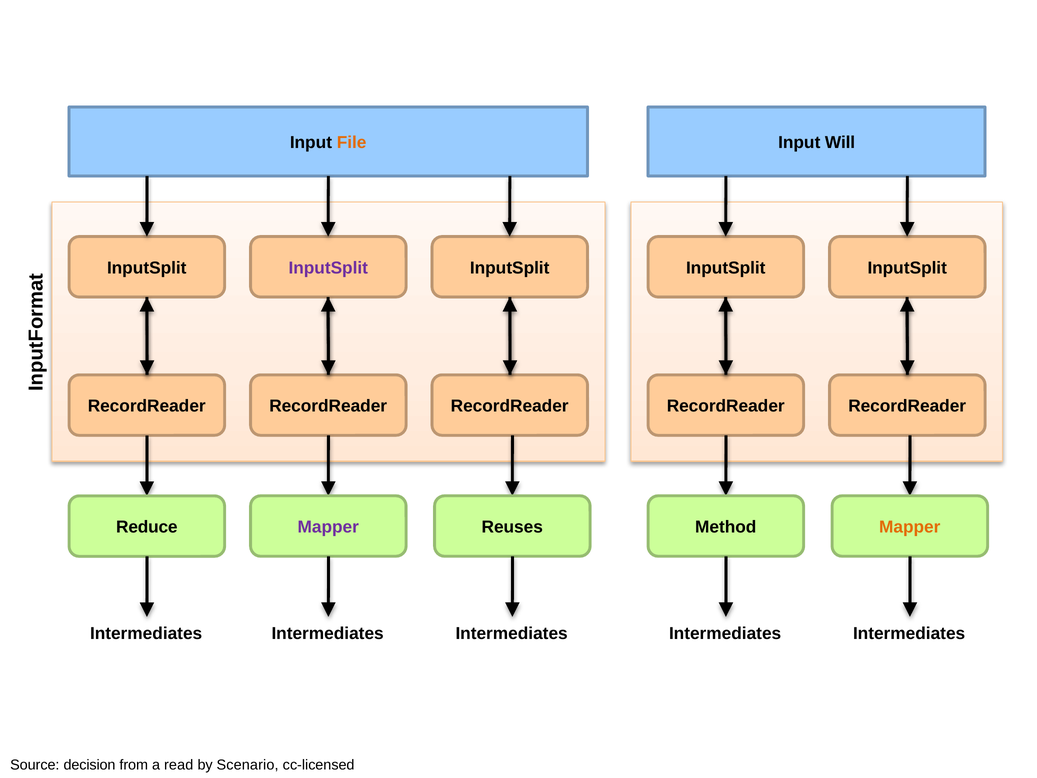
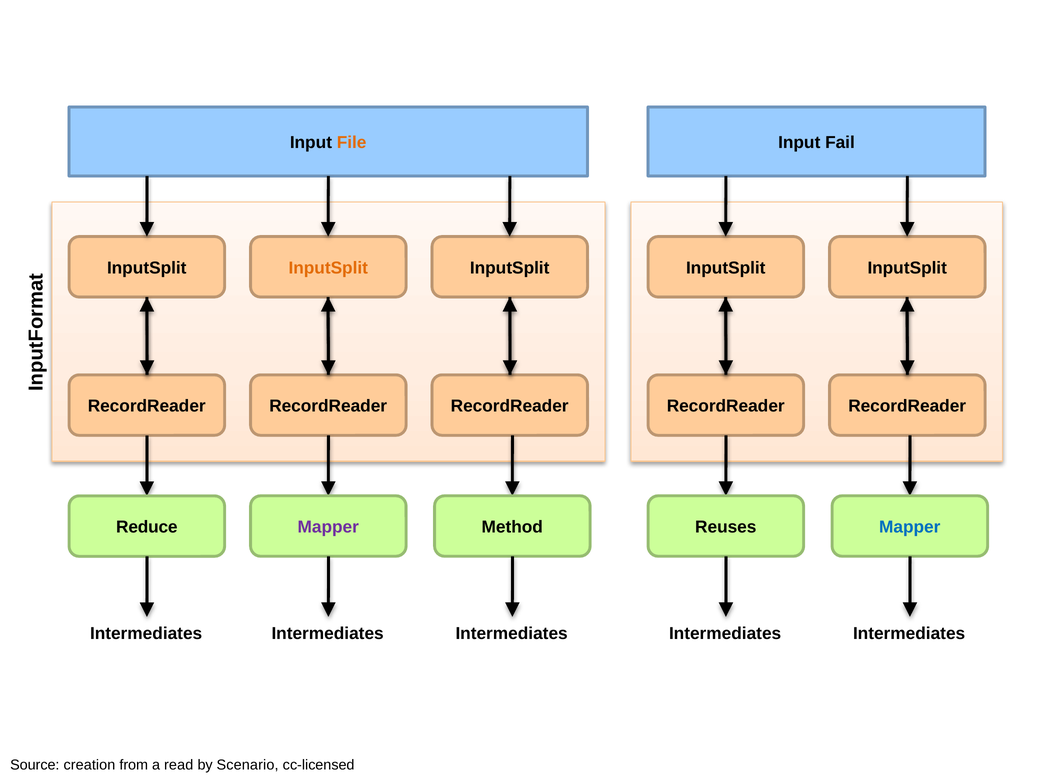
Will: Will -> Fail
InputSplit at (328, 268) colour: purple -> orange
Reuses: Reuses -> Method
Method: Method -> Reuses
Mapper at (910, 527) colour: orange -> blue
decision: decision -> creation
